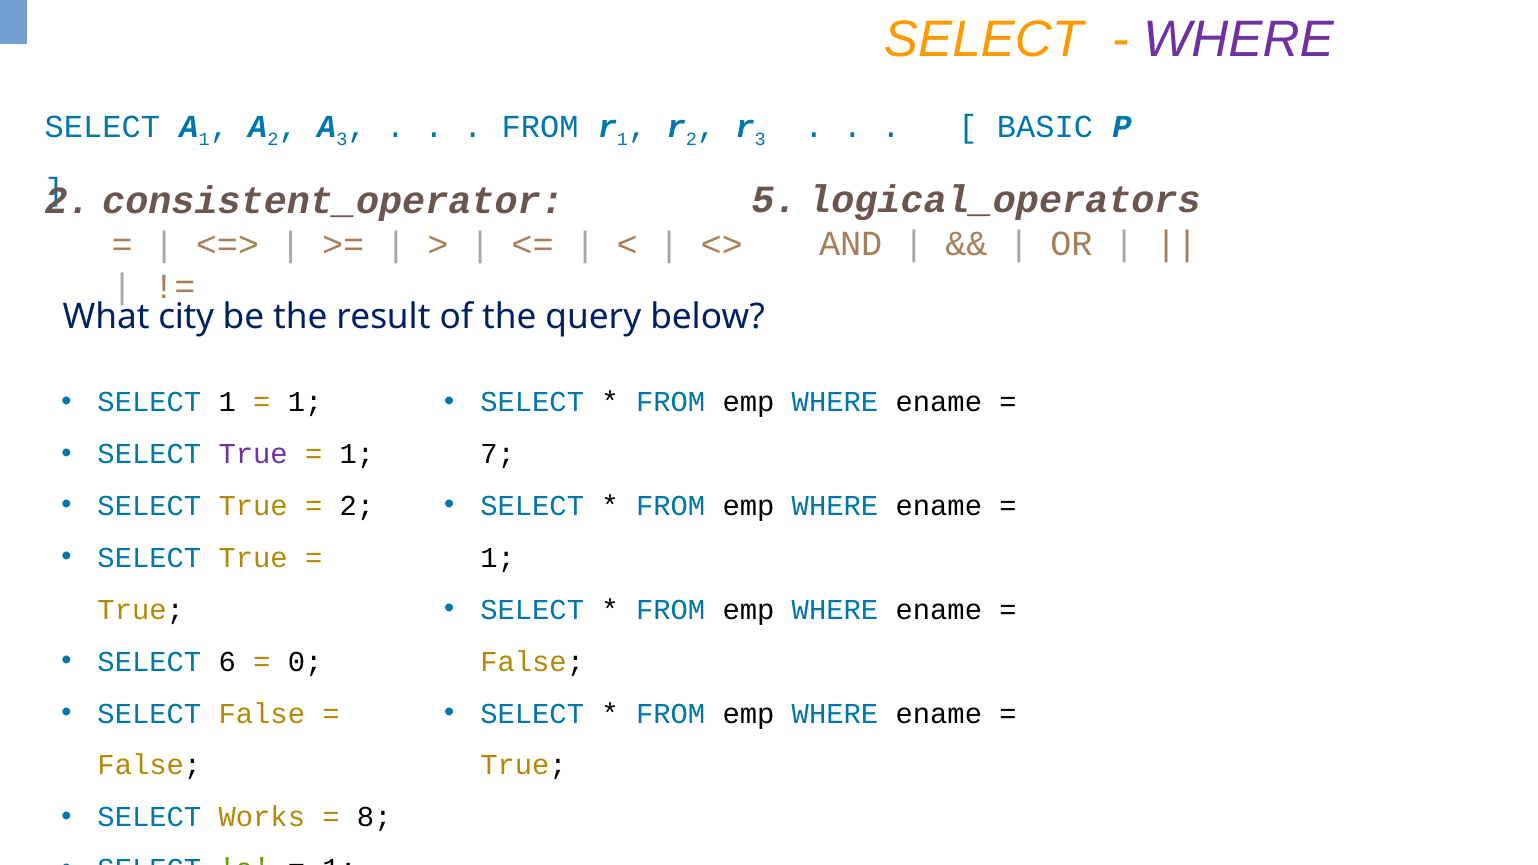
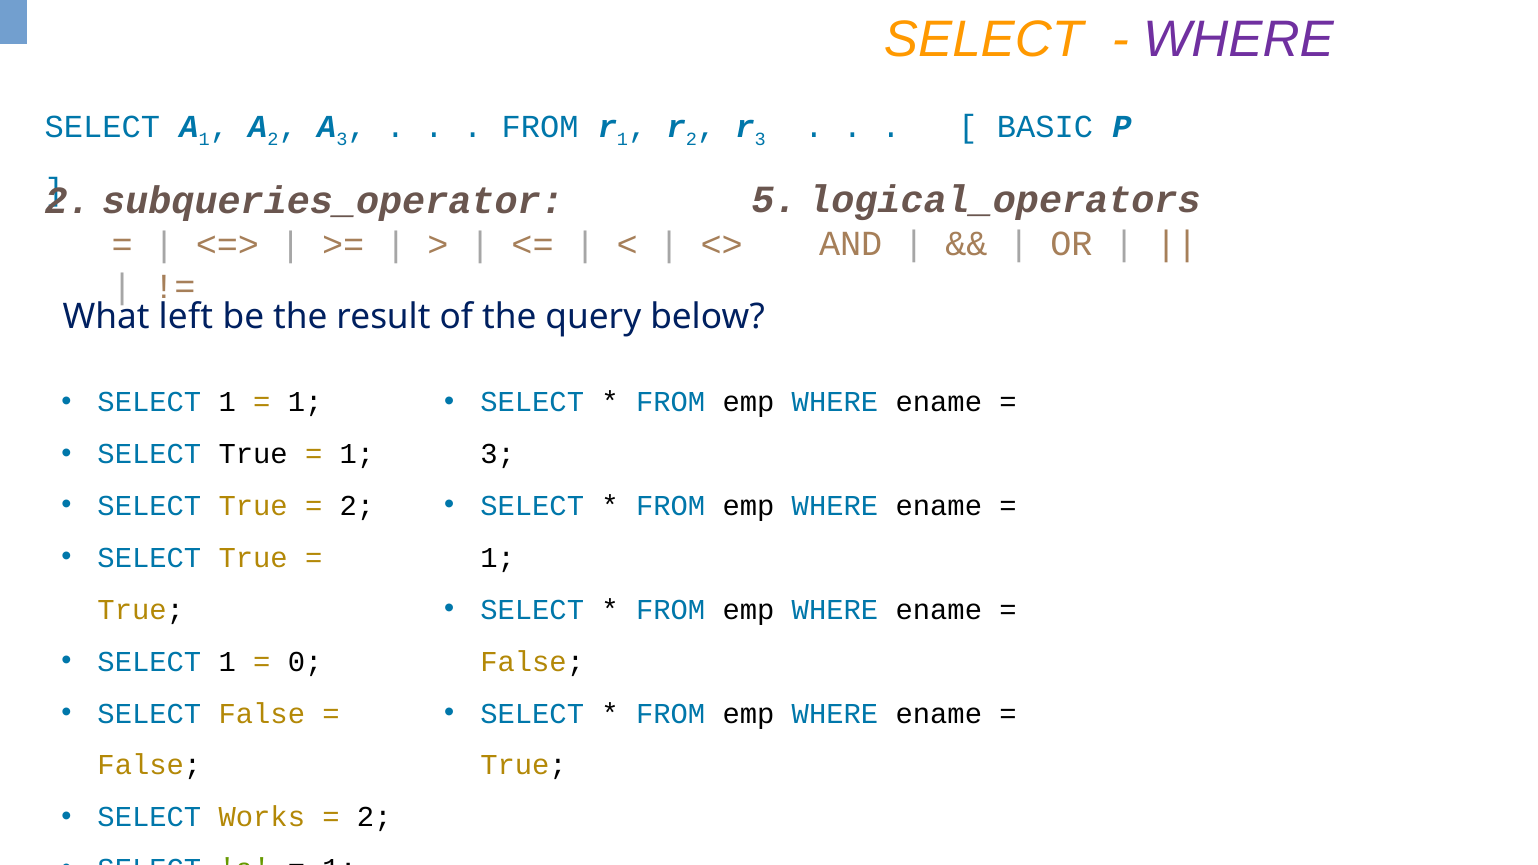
consistent_operator: consistent_operator -> subqueries_operator
city: city -> left
True at (253, 454) colour: purple -> black
7 at (498, 454): 7 -> 3
6 at (227, 662): 6 -> 1
8 at (374, 817): 8 -> 2
